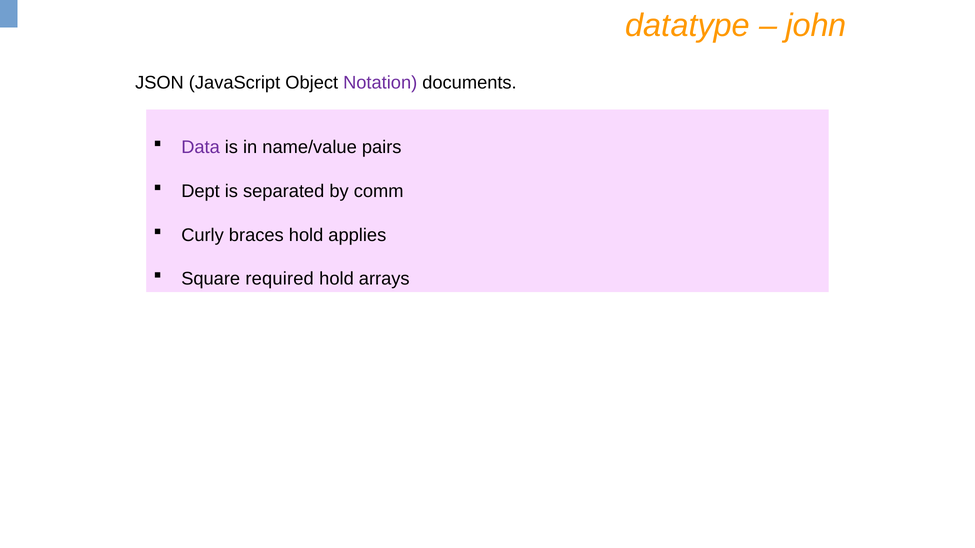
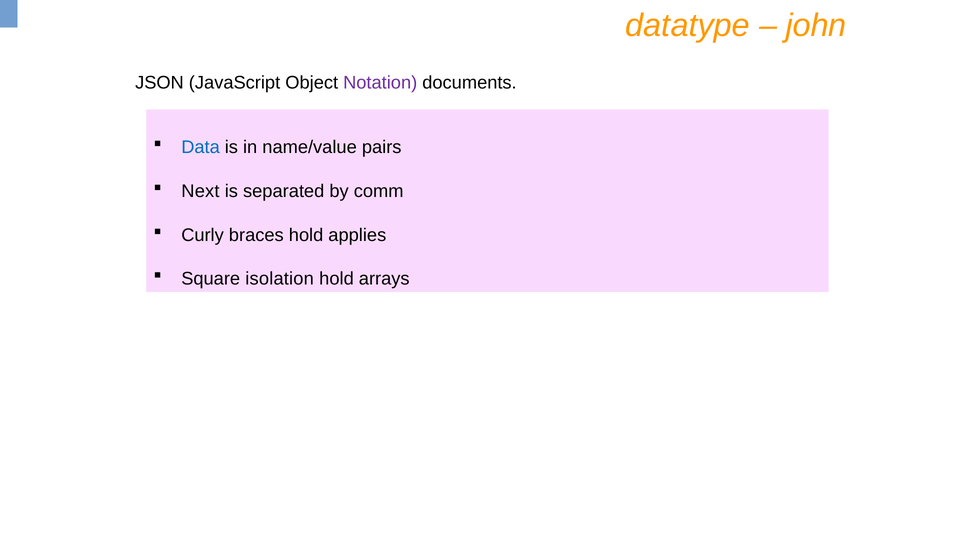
Data colour: purple -> blue
Dept: Dept -> Next
required: required -> isolation
